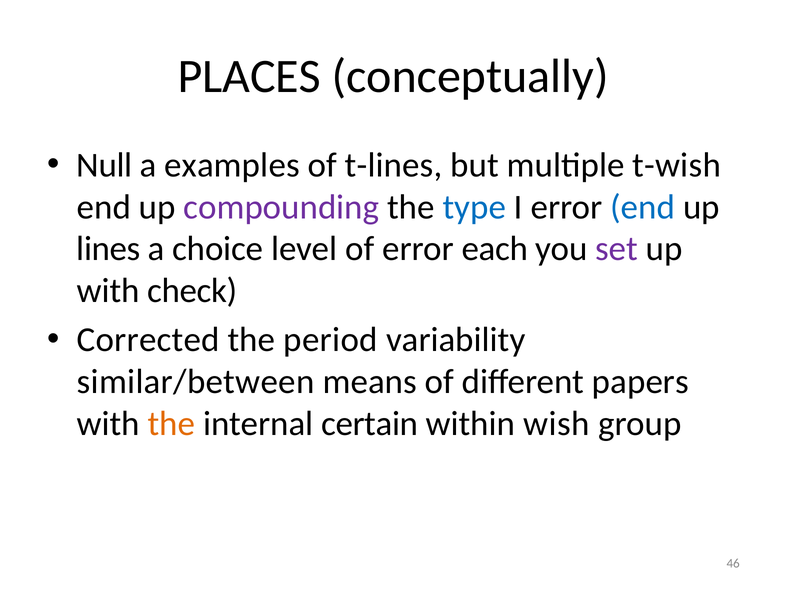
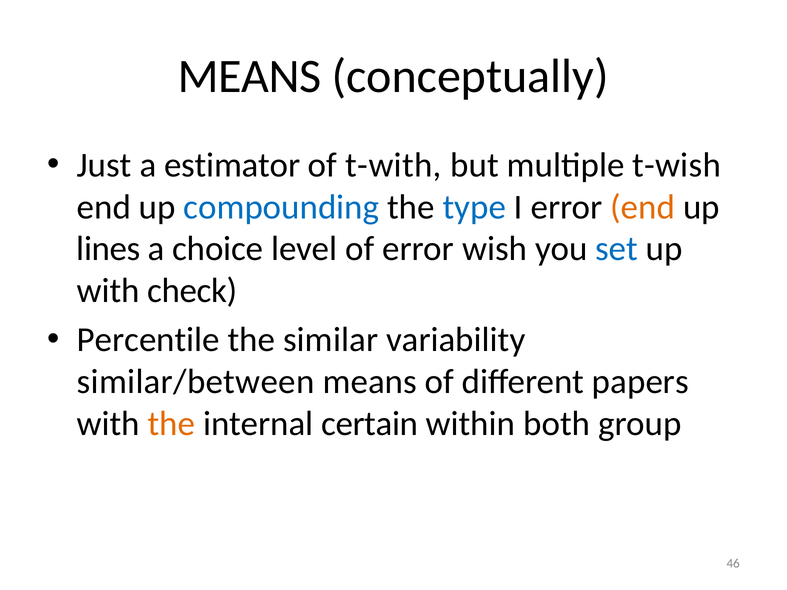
PLACES at (249, 76): PLACES -> MEANS
Null: Null -> Just
examples: examples -> estimator
t-lines: t-lines -> t-with
compounding colour: purple -> blue
end at (643, 207) colour: blue -> orange
each: each -> wish
set colour: purple -> blue
Corrected: Corrected -> Percentile
period: period -> similar
wish: wish -> both
